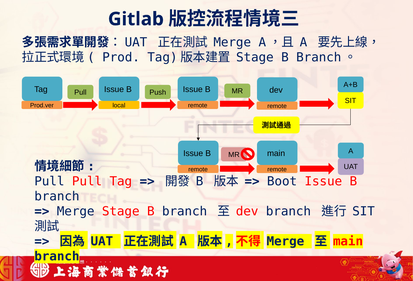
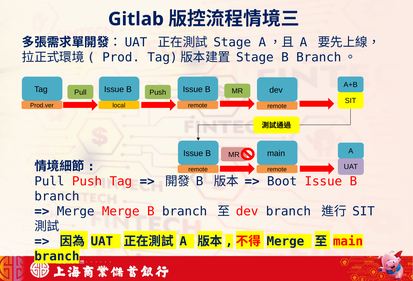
Merge at (232, 42): Merge -> Stage
Pull Pull: Pull -> Push
Merge Stage: Stage -> Merge
